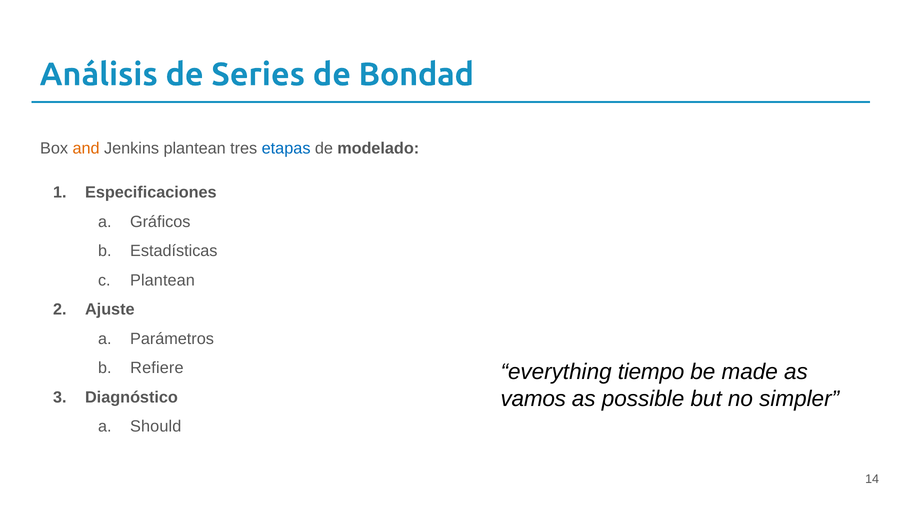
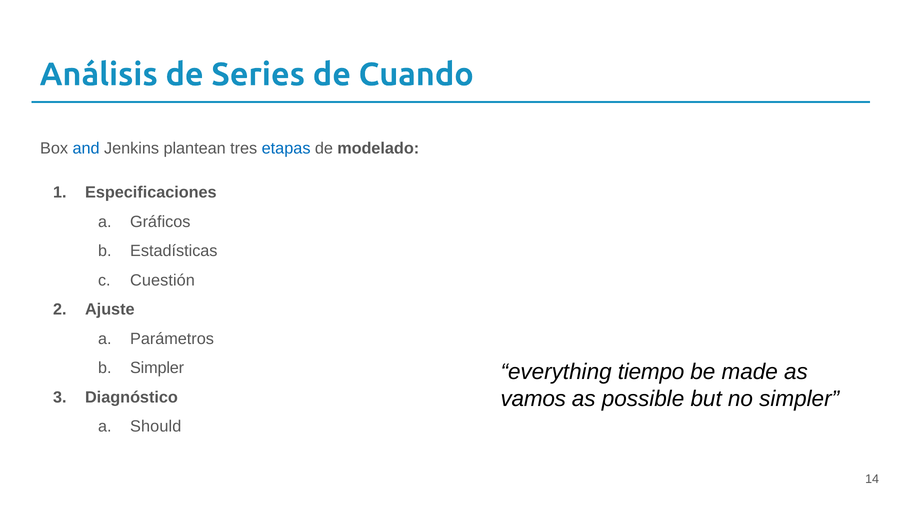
Bondad: Bondad -> Cuando
and colour: orange -> blue
Plantean at (163, 280): Plantean -> Cuestión
Refiere at (157, 368): Refiere -> Simpler
